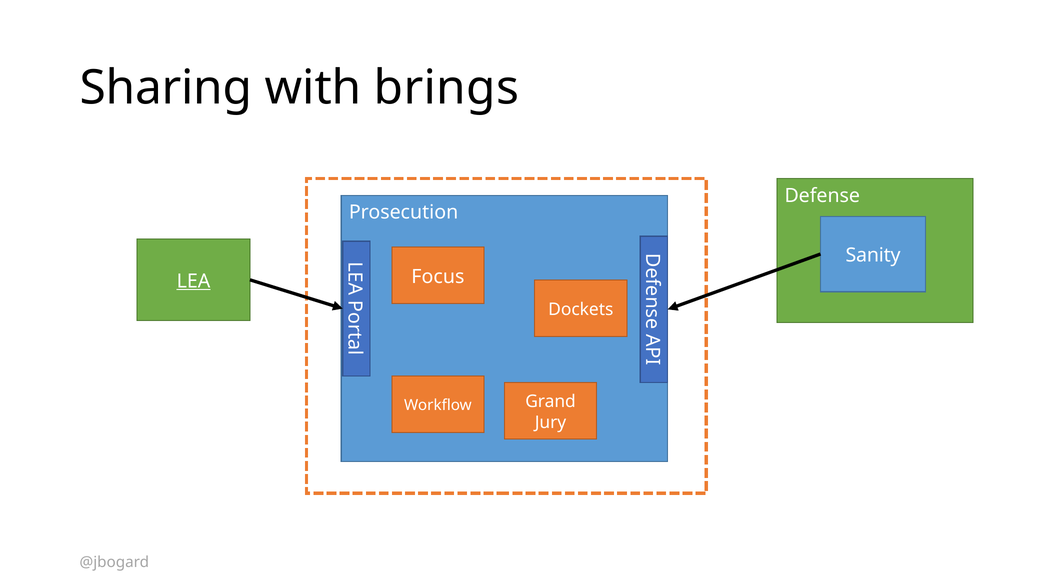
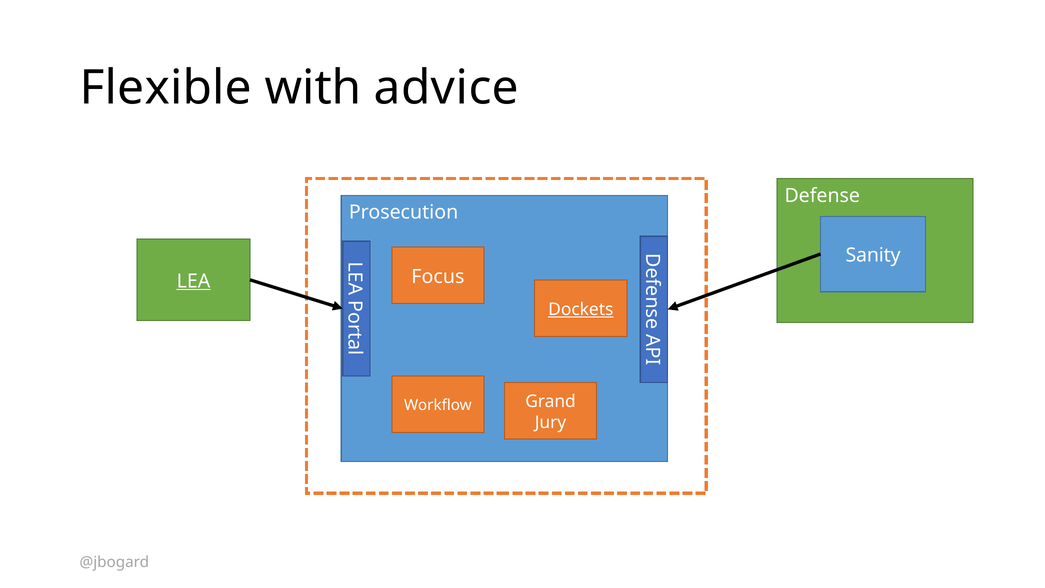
Sharing: Sharing -> Flexible
brings: brings -> advice
Dockets underline: none -> present
